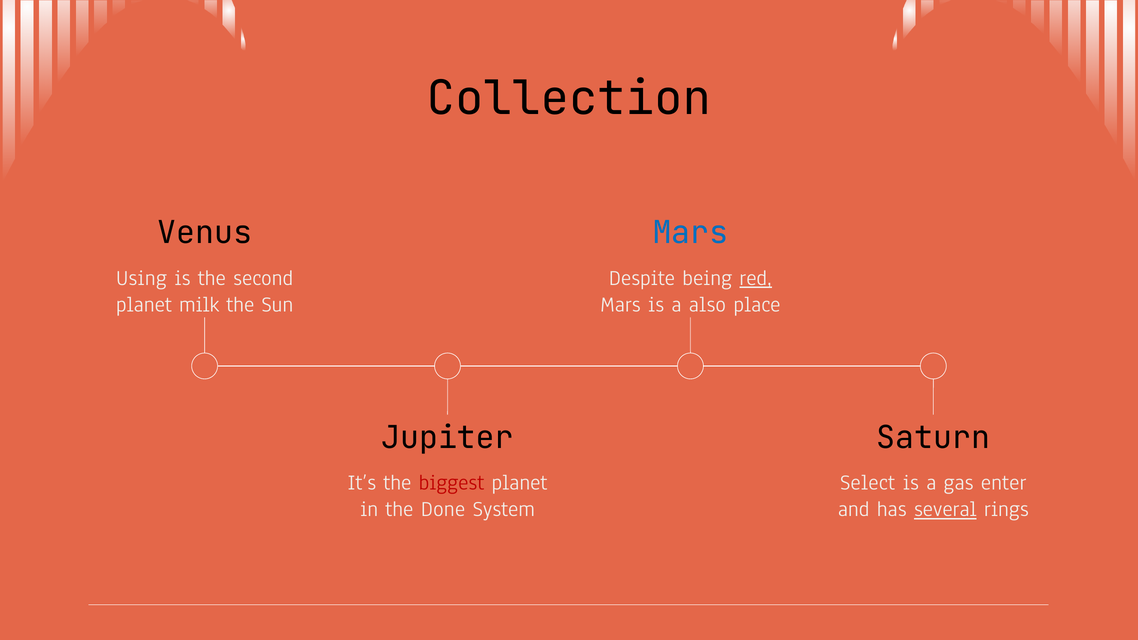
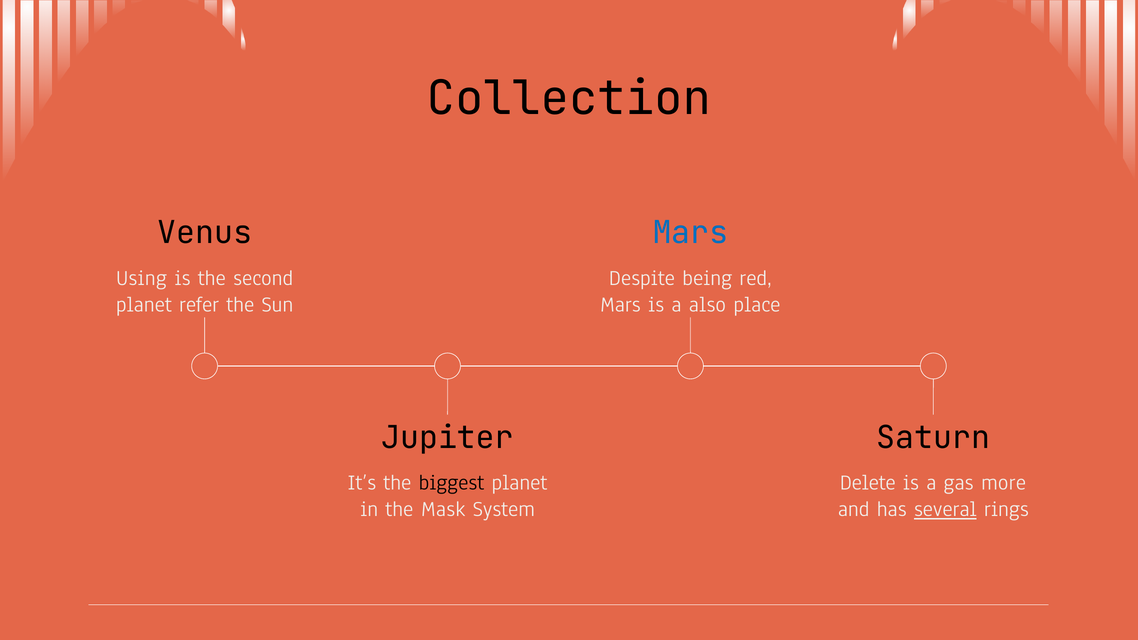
red underline: present -> none
milk: milk -> refer
biggest colour: red -> black
Select: Select -> Delete
enter: enter -> more
Done: Done -> Mask
